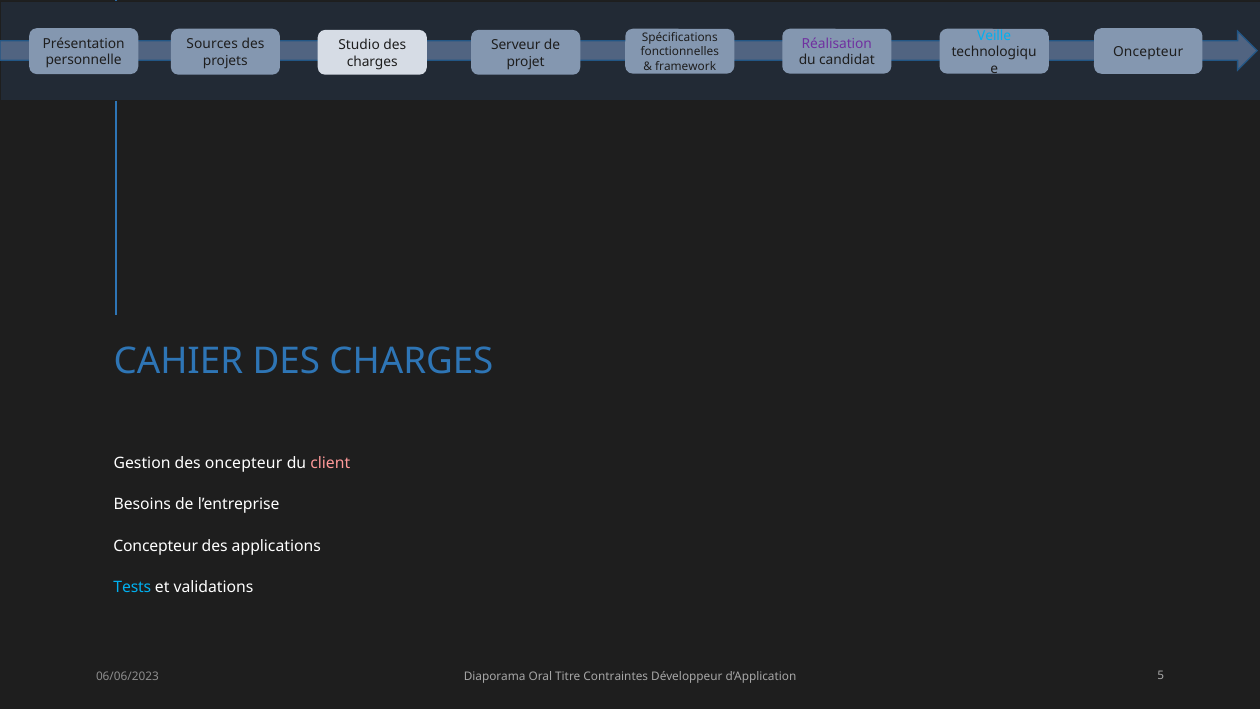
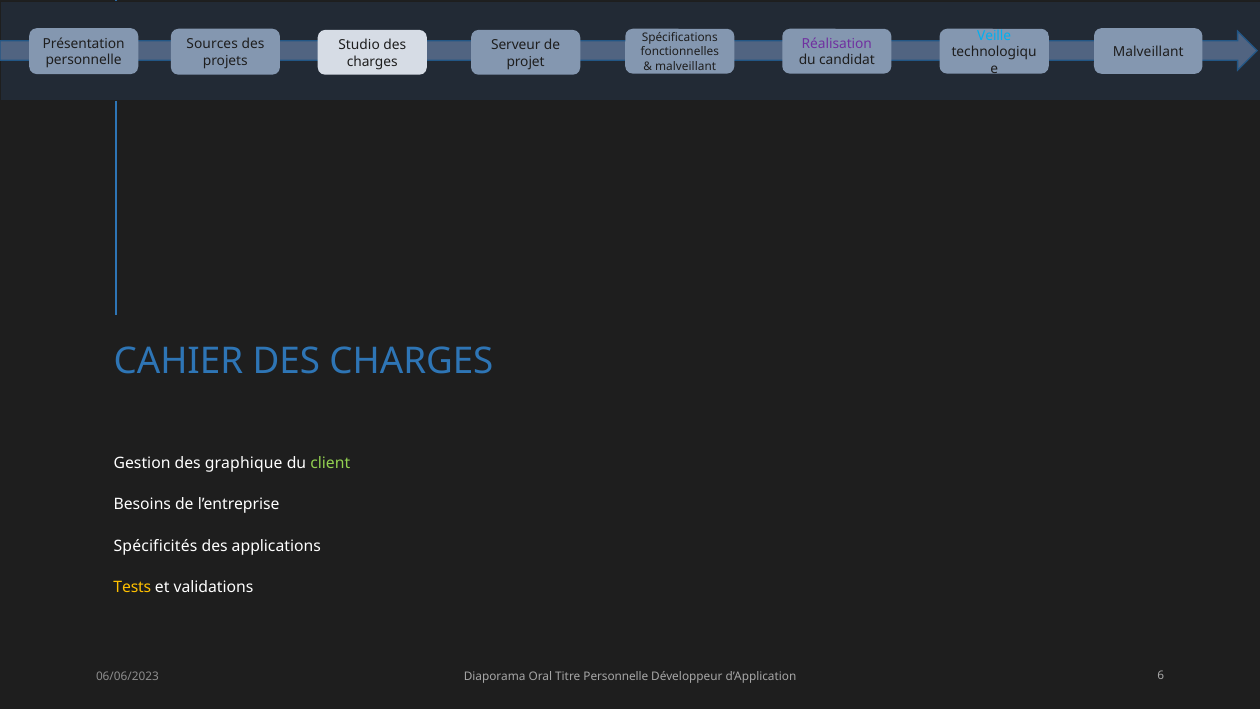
Oncepteur at (1148, 52): Oncepteur -> Malveillant
framework at (686, 66): framework -> malveillant
des oncepteur: oncepteur -> graphique
client colour: pink -> light green
Concepteur: Concepteur -> Spécificités
Tests colour: light blue -> yellow
Titre Contraintes: Contraintes -> Personnelle
5: 5 -> 6
